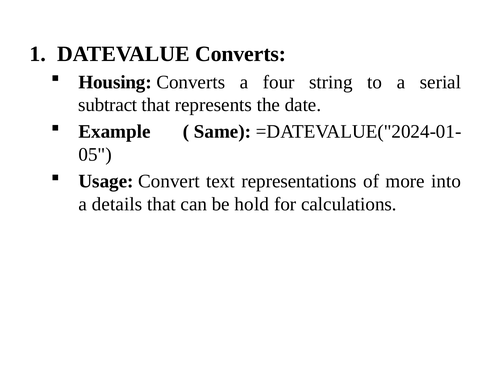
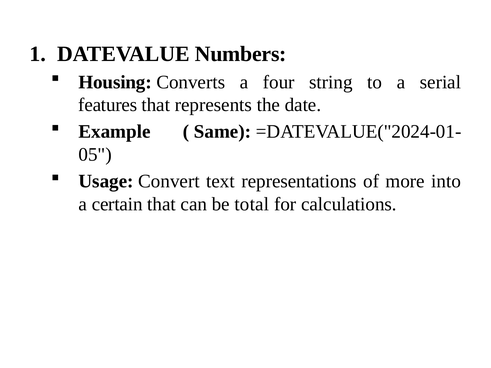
DATEVALUE Converts: Converts -> Numbers
subtract: subtract -> features
details: details -> certain
hold: hold -> total
